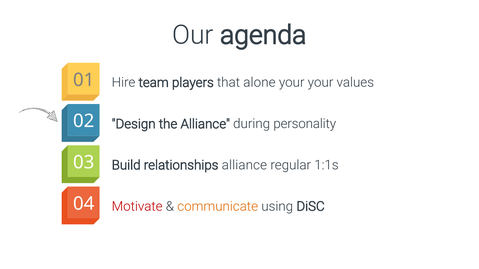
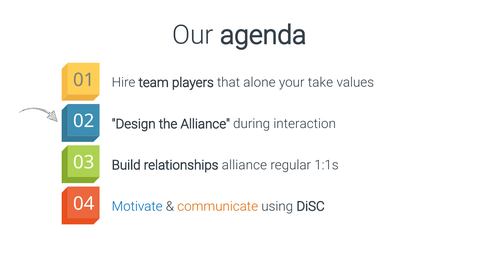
your your: your -> take
personality: personality -> interaction
Motivate colour: red -> blue
